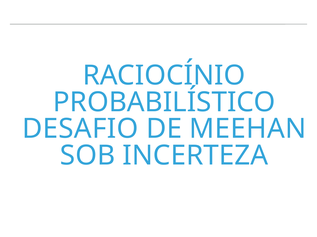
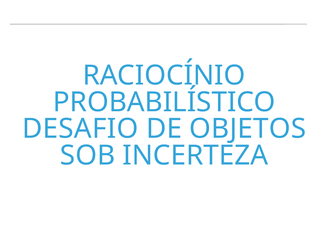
MEEHAN: MEEHAN -> OBJETOS
